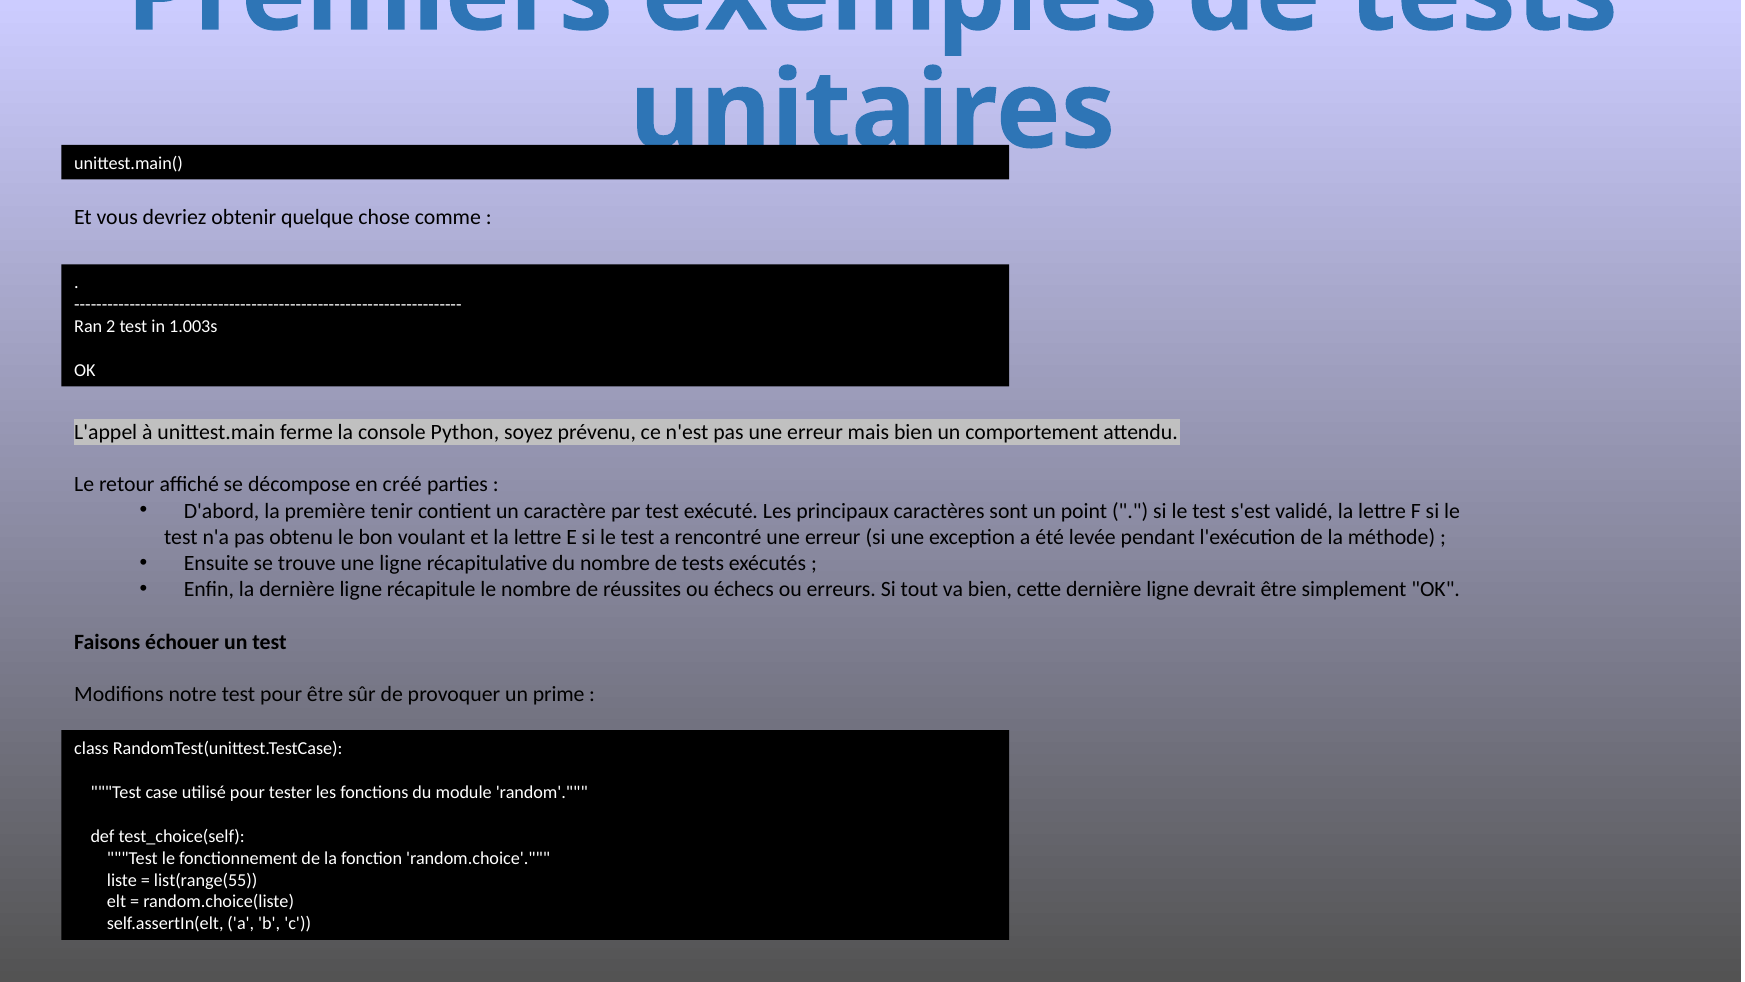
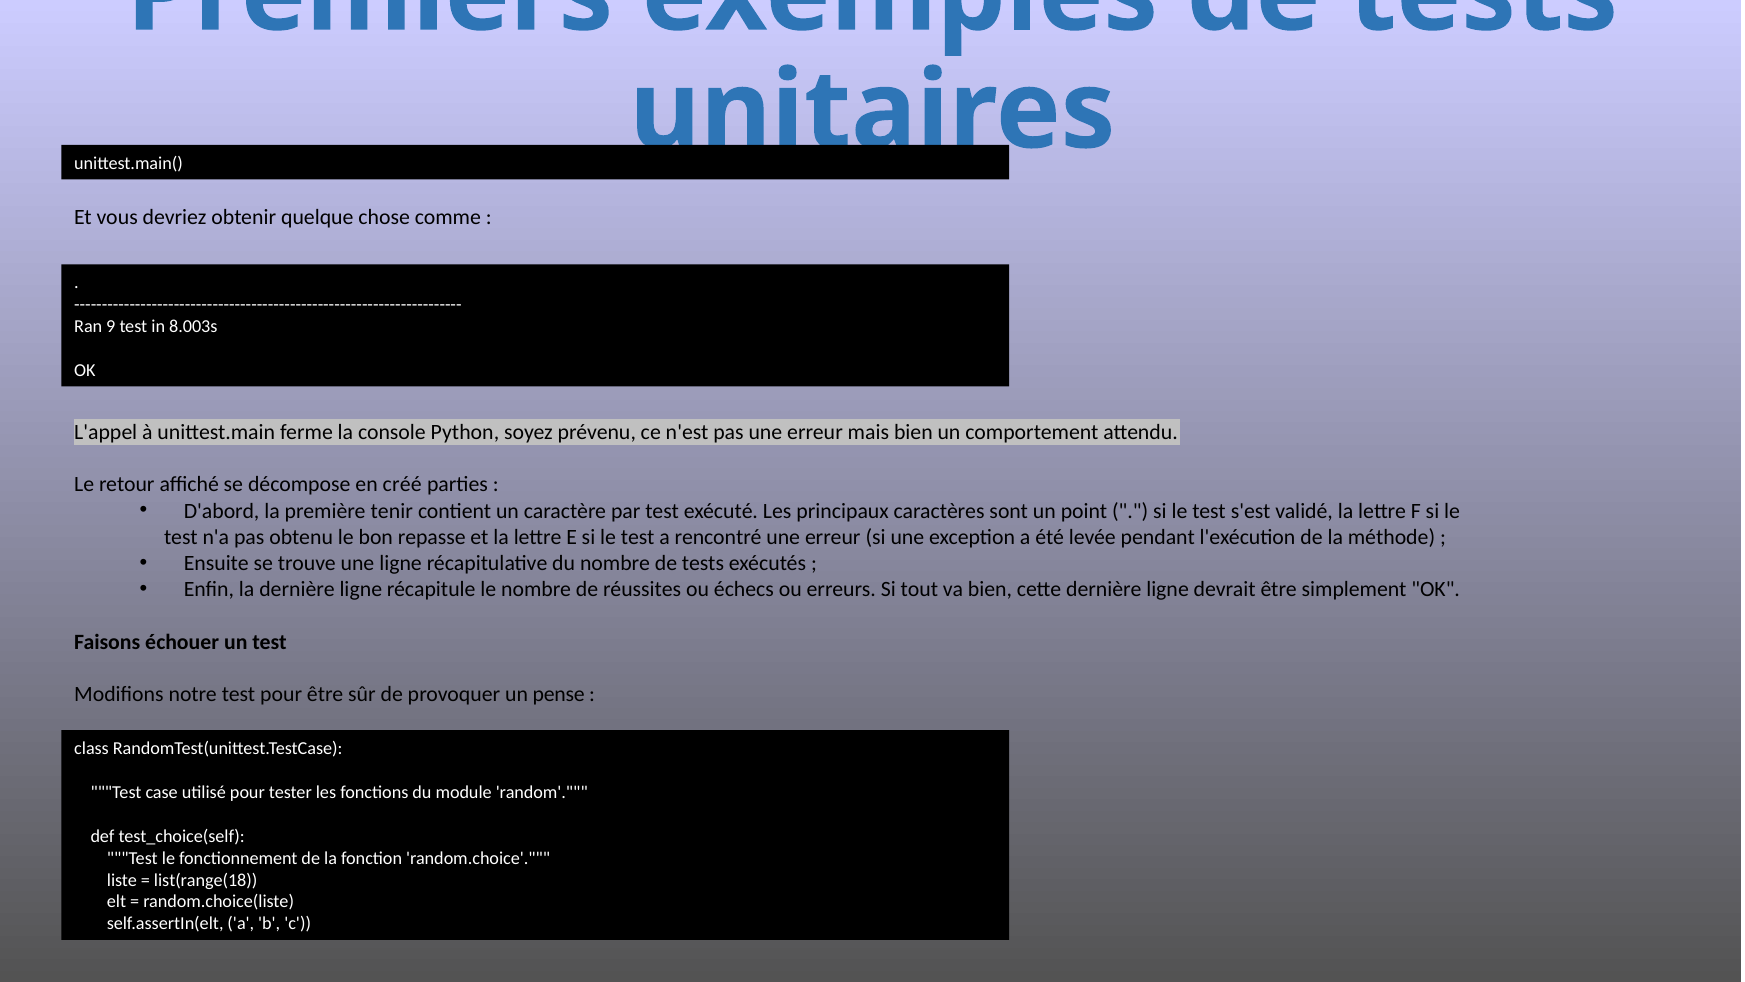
2: 2 -> 9
1.003s: 1.003s -> 8.003s
voulant: voulant -> repasse
prime: prime -> pense
list(range(55: list(range(55 -> list(range(18
